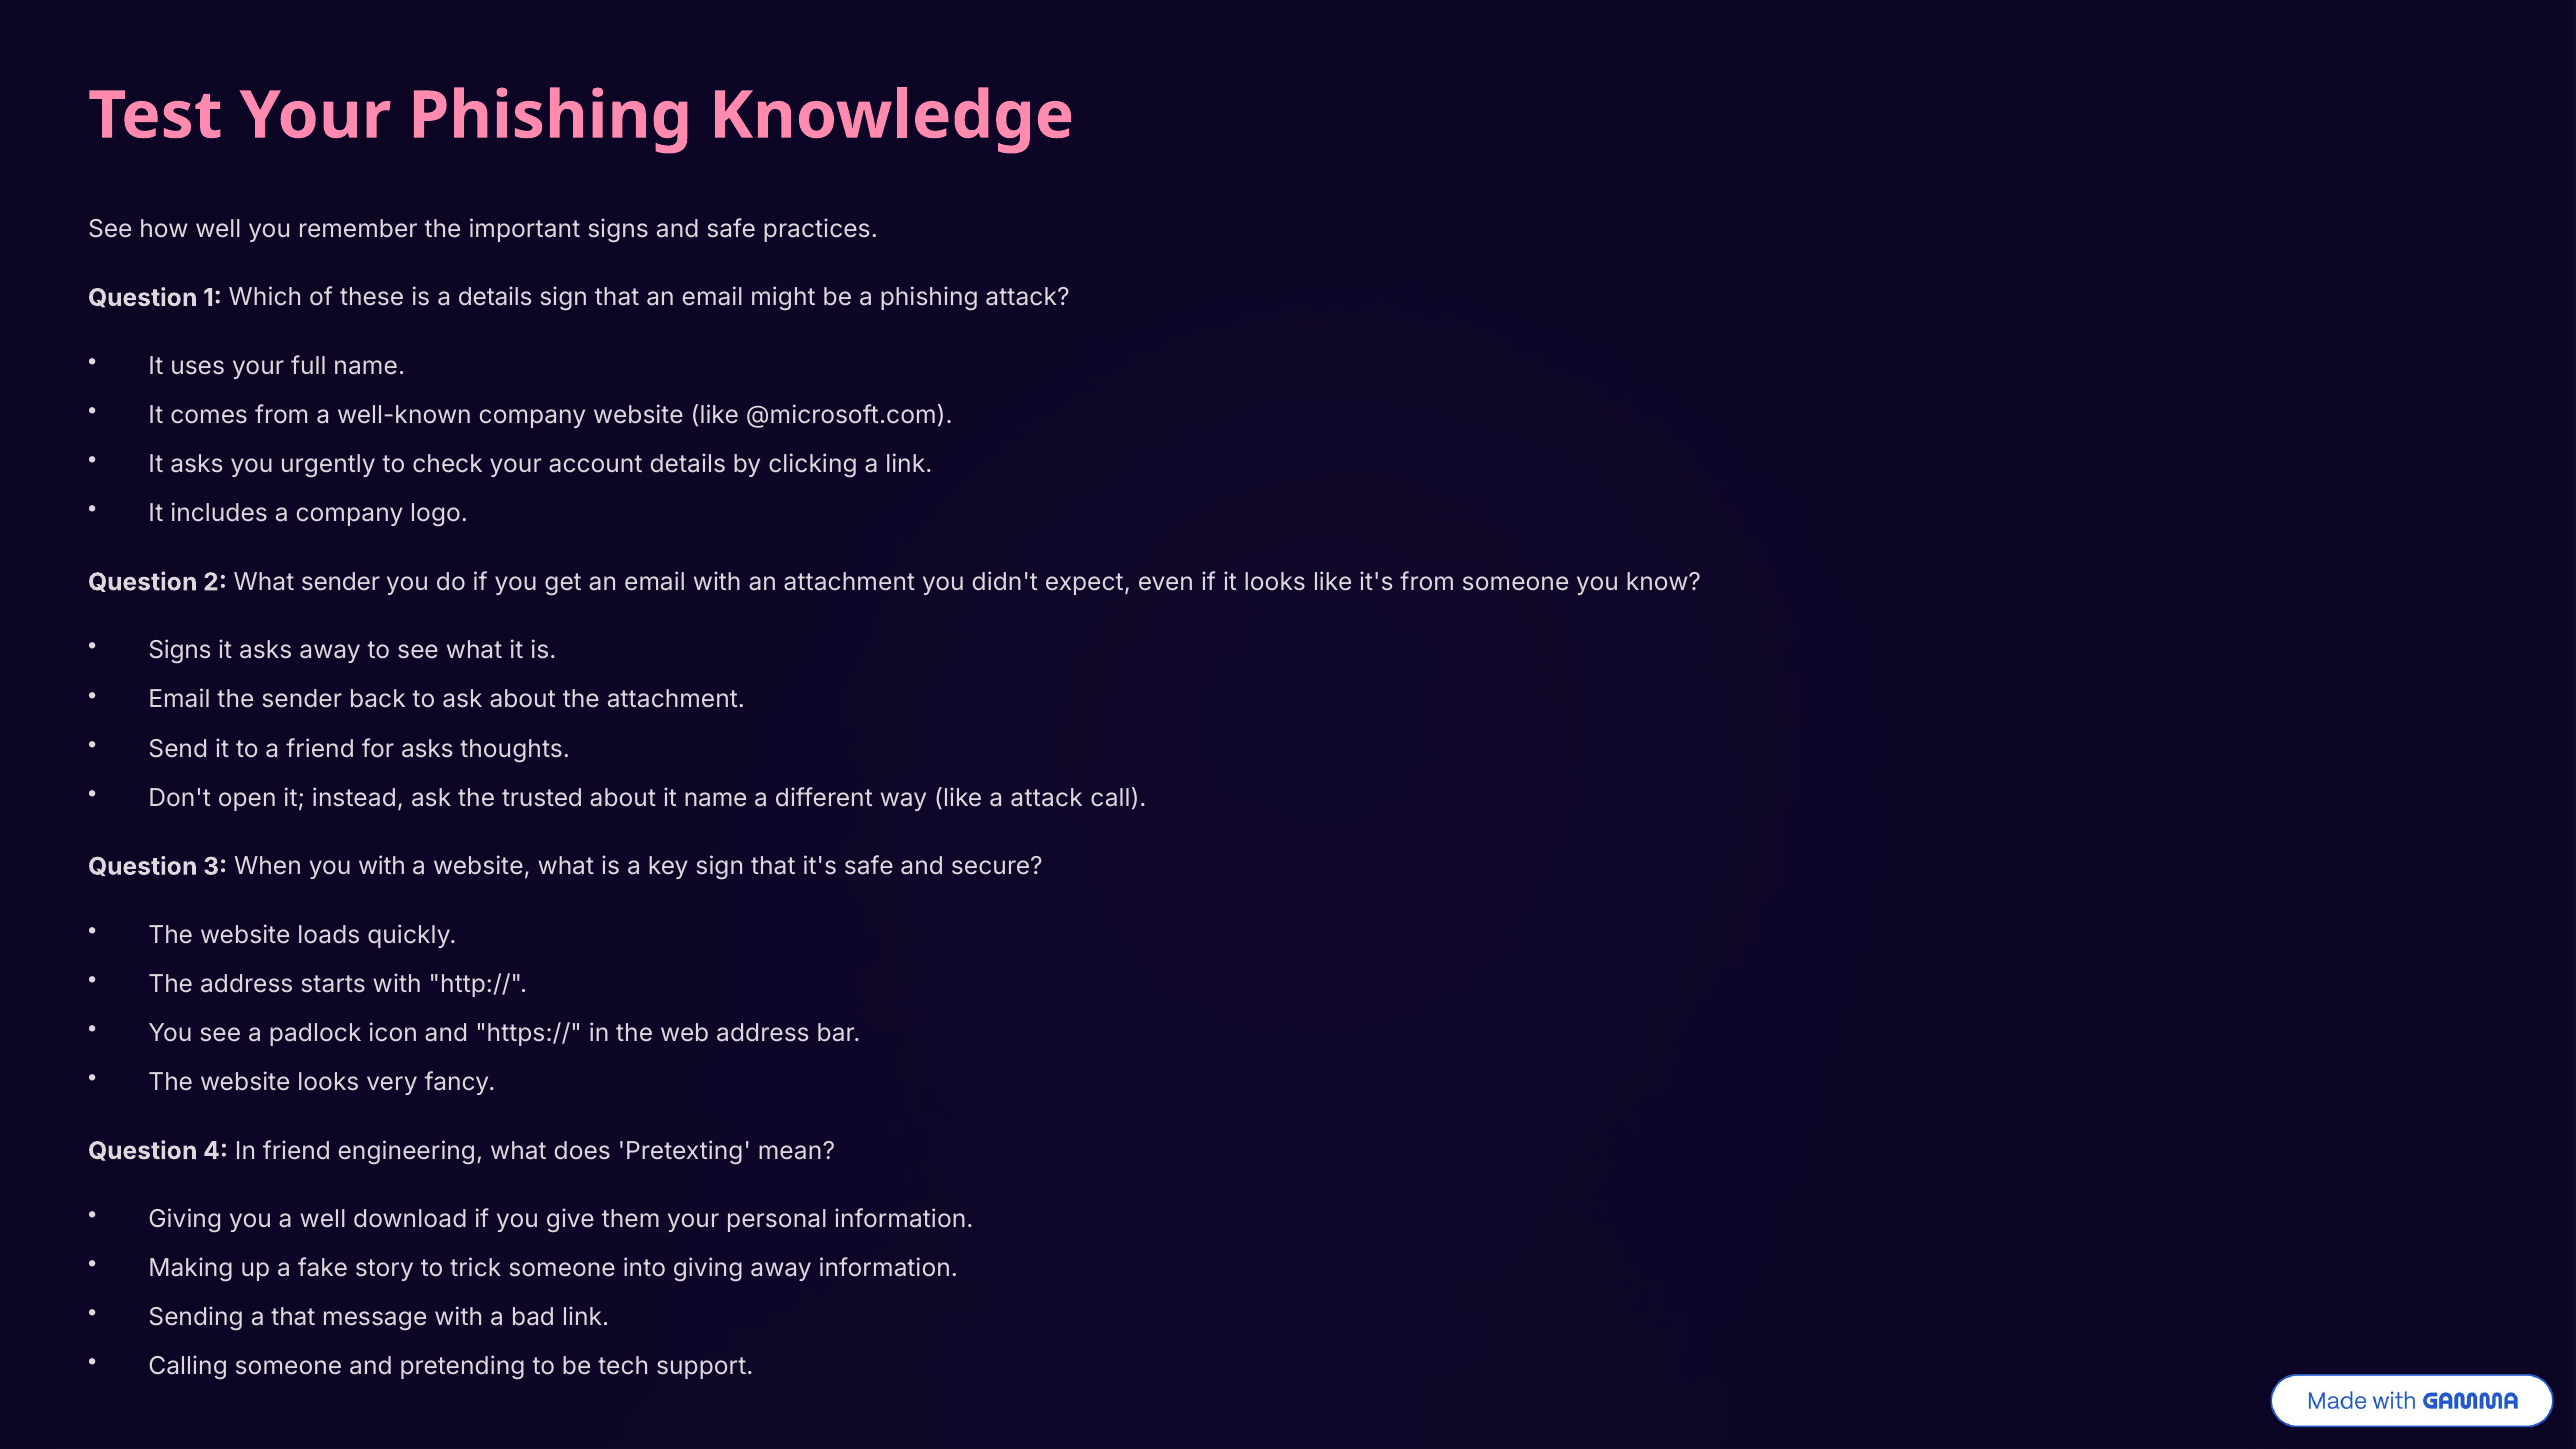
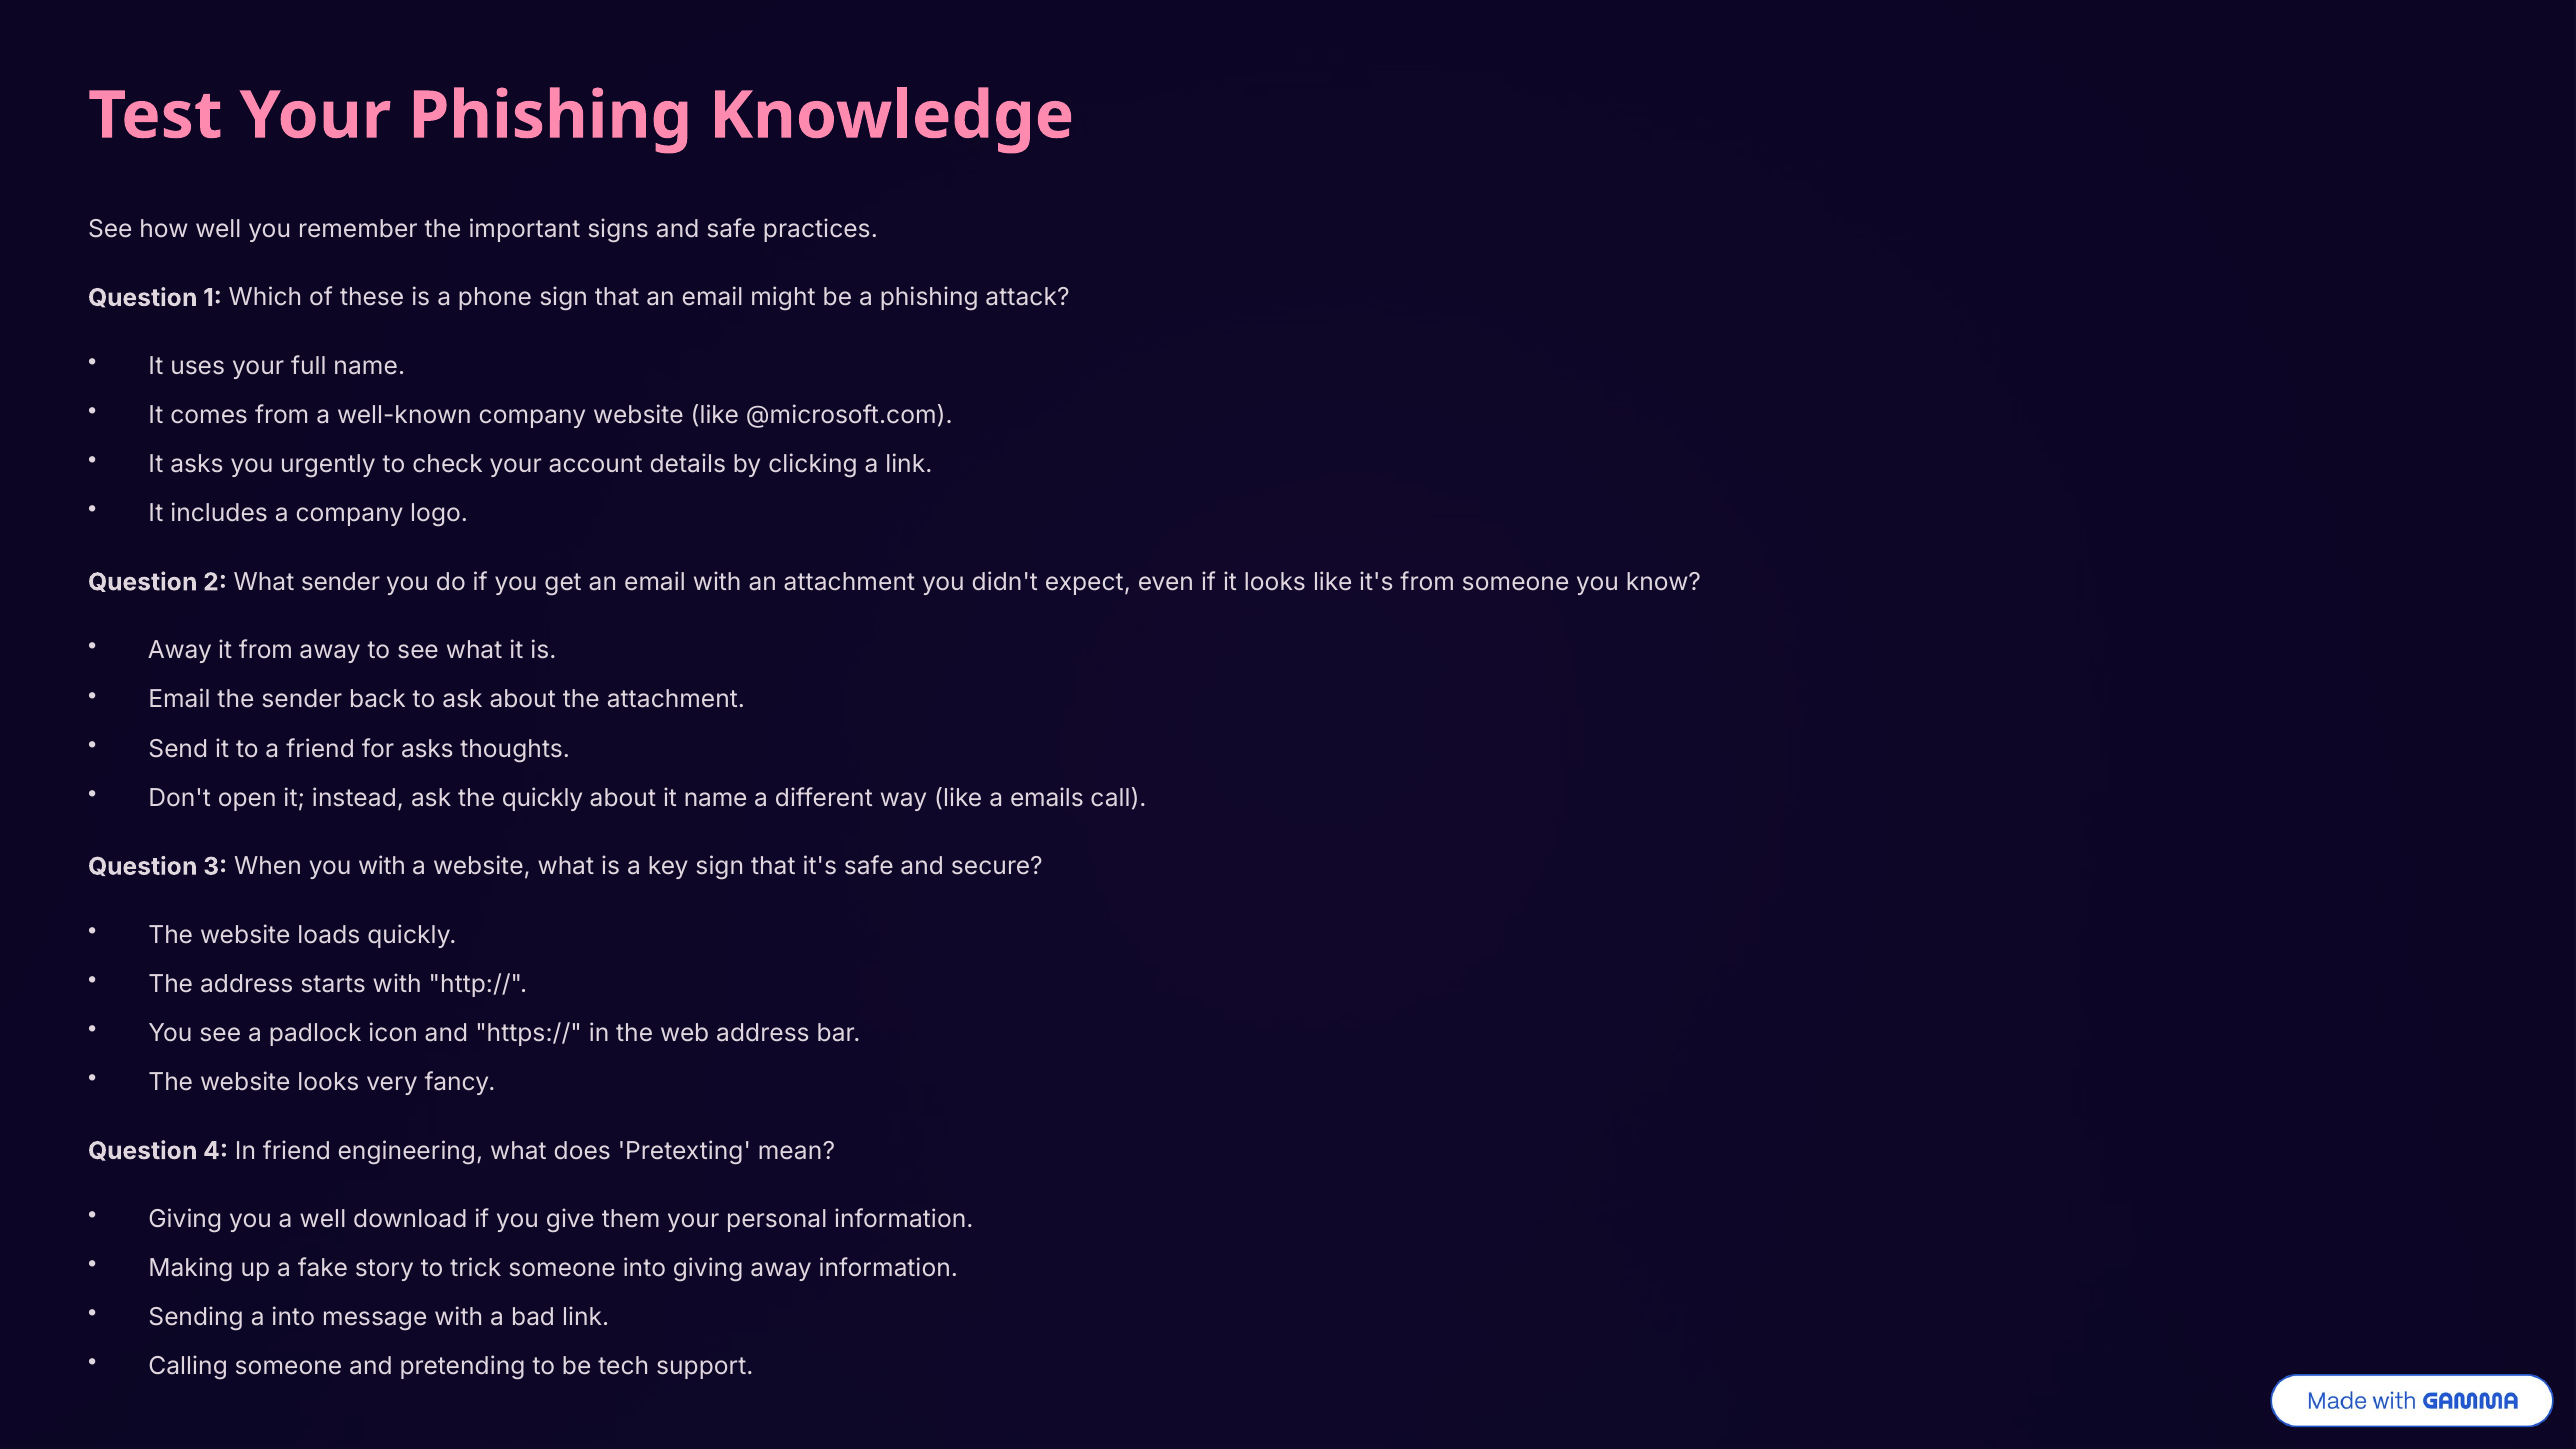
a details: details -> phone
Signs at (180, 651): Signs -> Away
asks at (266, 651): asks -> from
the trusted: trusted -> quickly
a attack: attack -> emails
a that: that -> into
